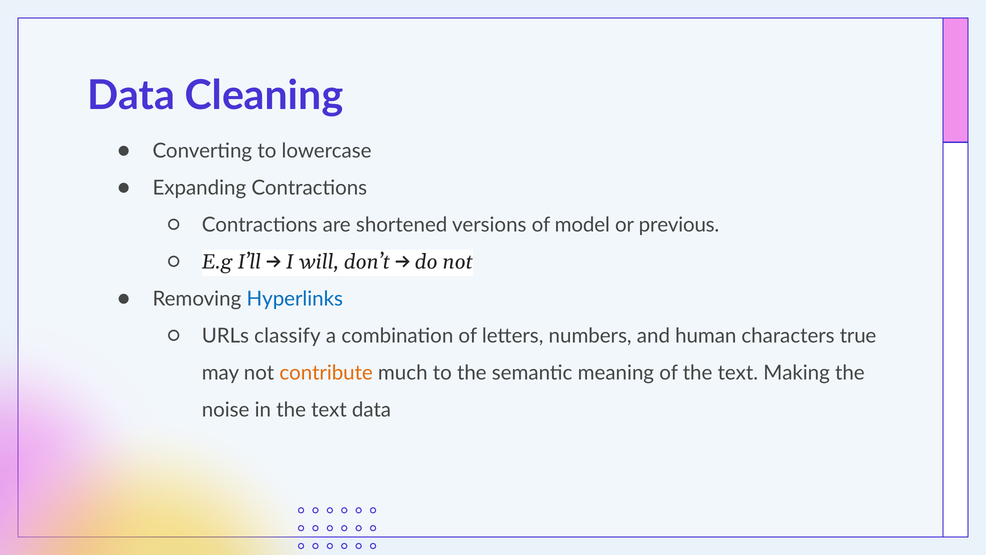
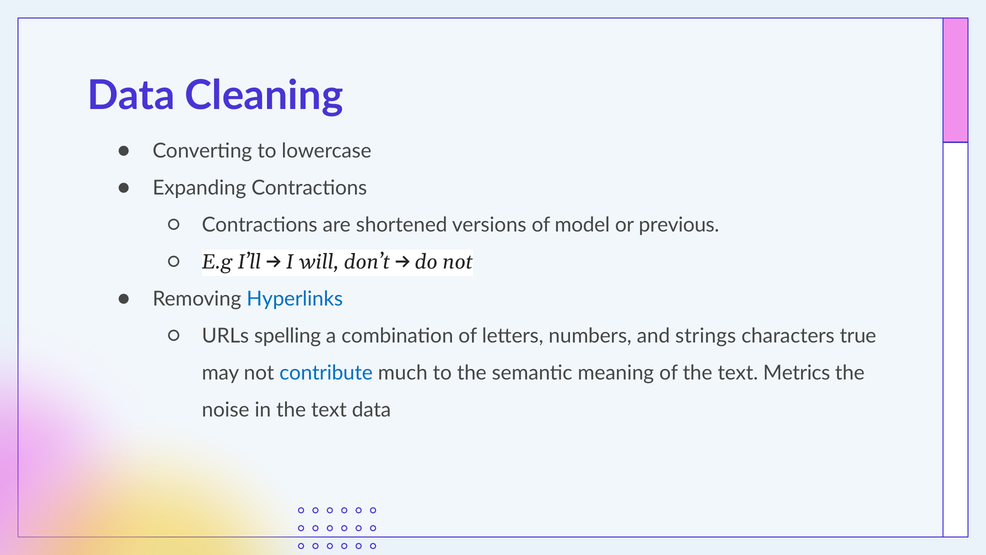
classify: classify -> spelling
human: human -> strings
contribute colour: orange -> blue
Making: Making -> Metrics
